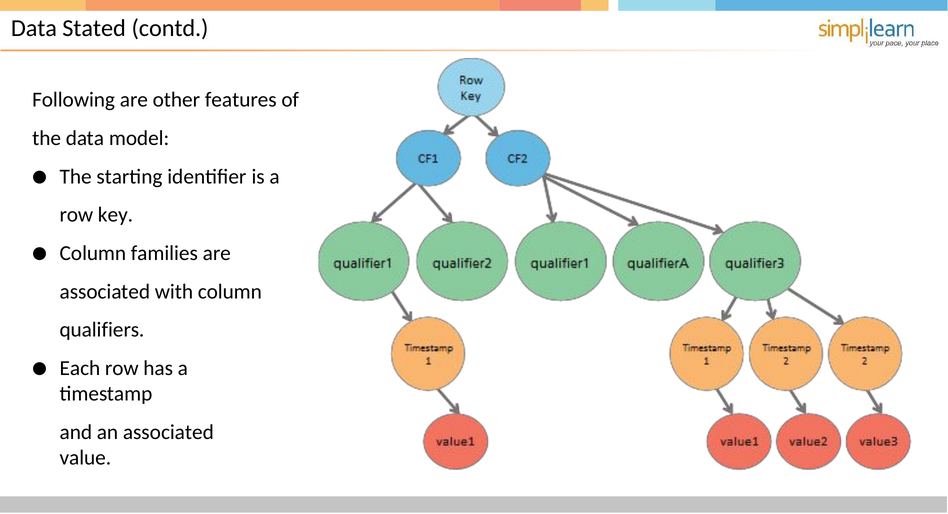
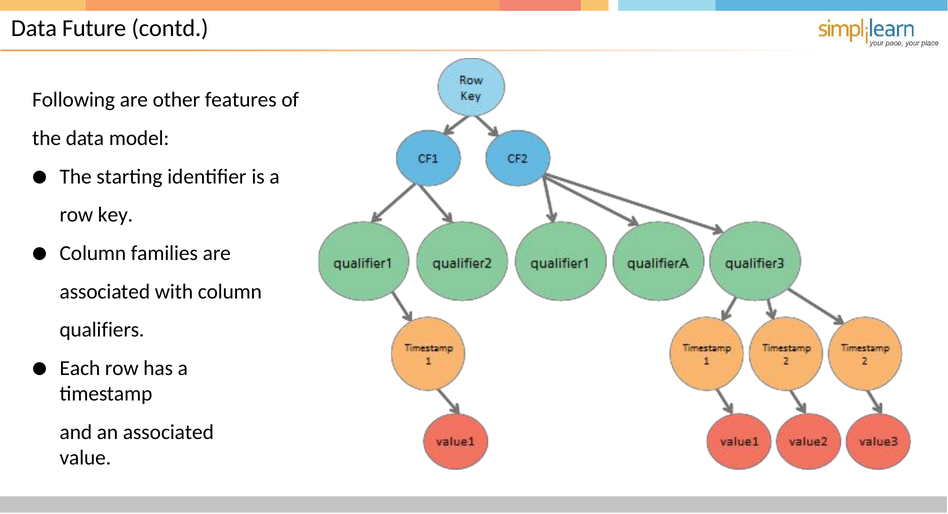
Stated: Stated -> Future
